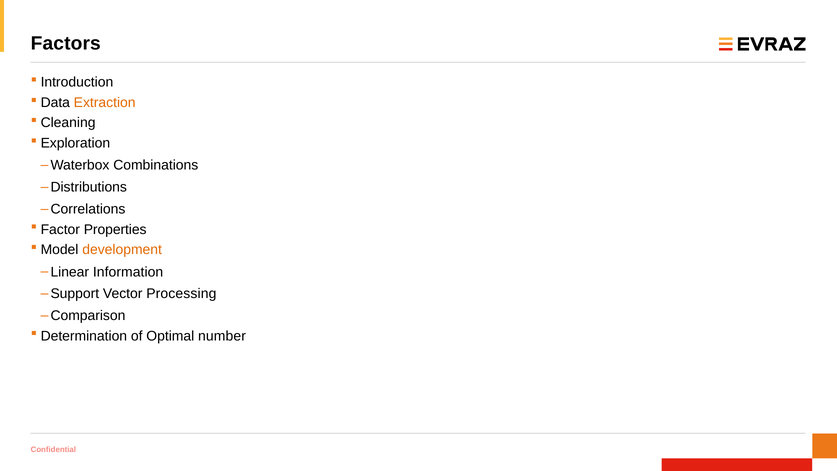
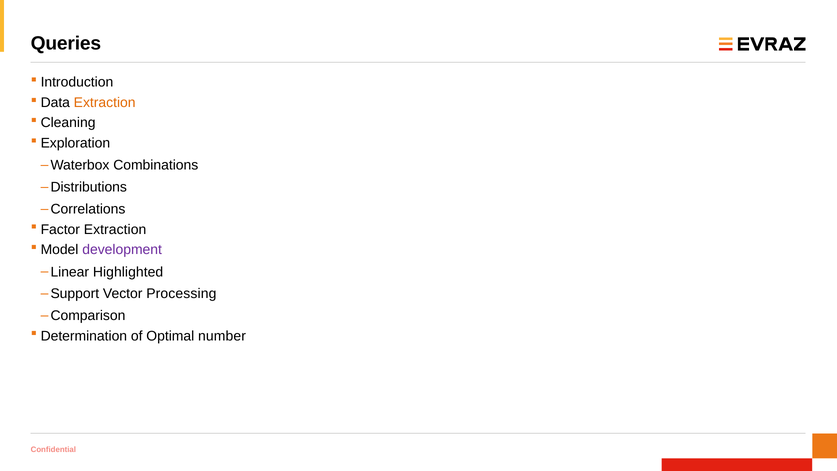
Factors: Factors -> Queries
Properties at (115, 229): Properties -> Extraction
development colour: orange -> purple
Information: Information -> Highlighted
